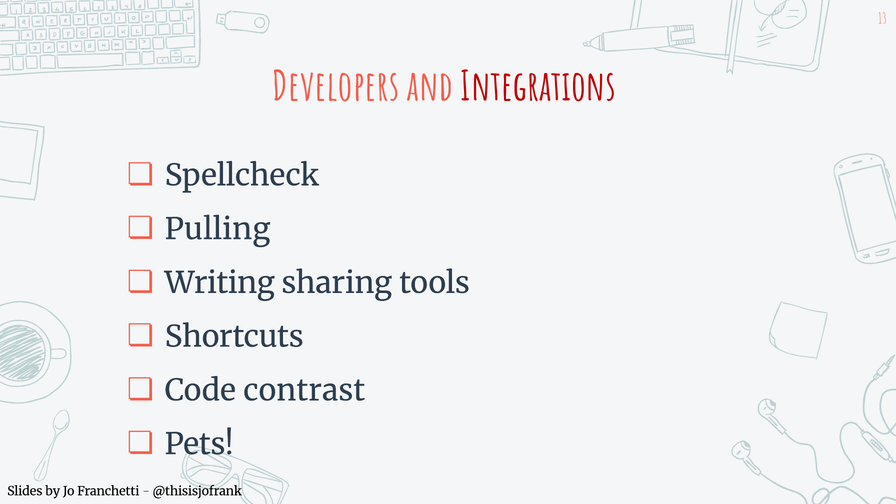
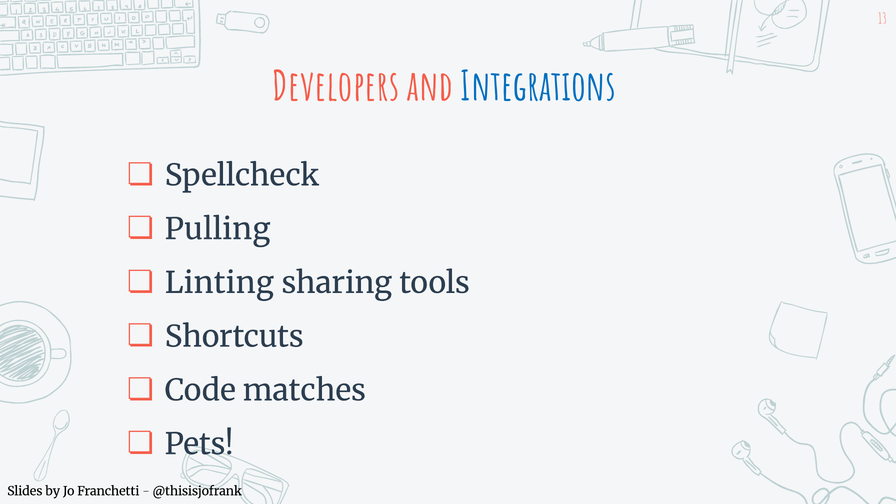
Integrations colour: red -> blue
Writing: Writing -> Linting
contrast: contrast -> matches
